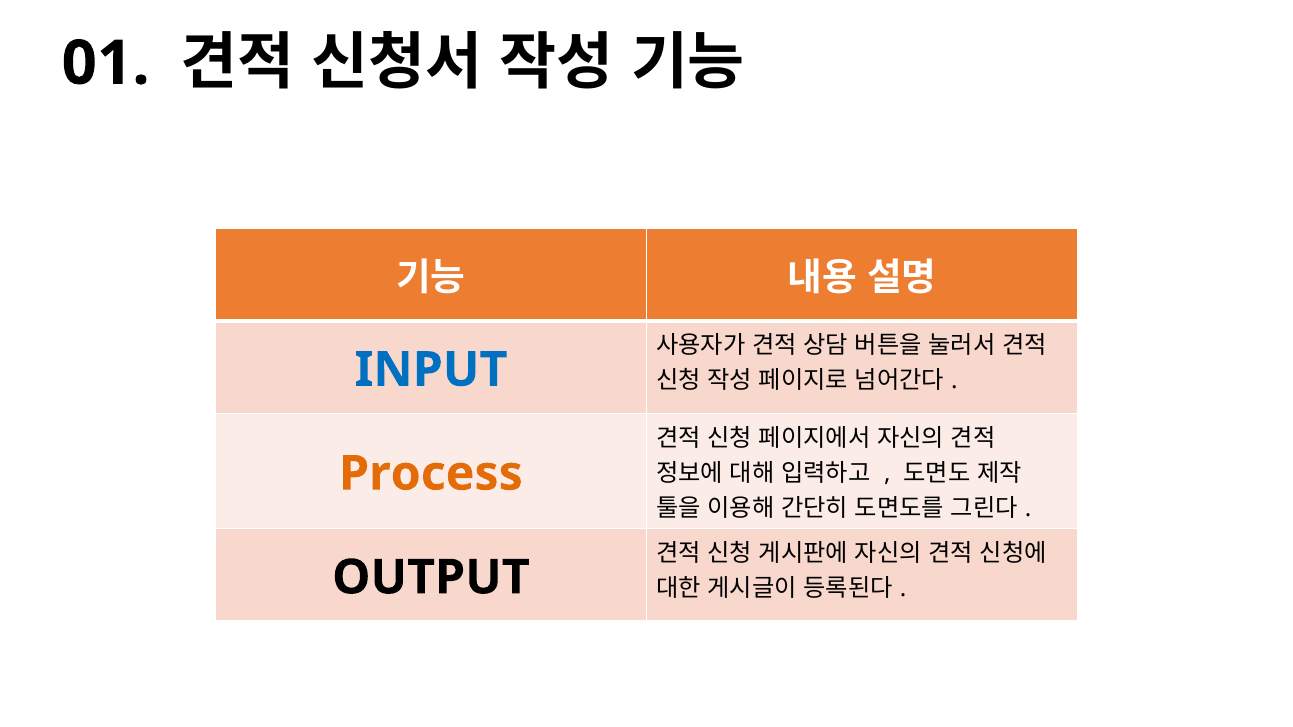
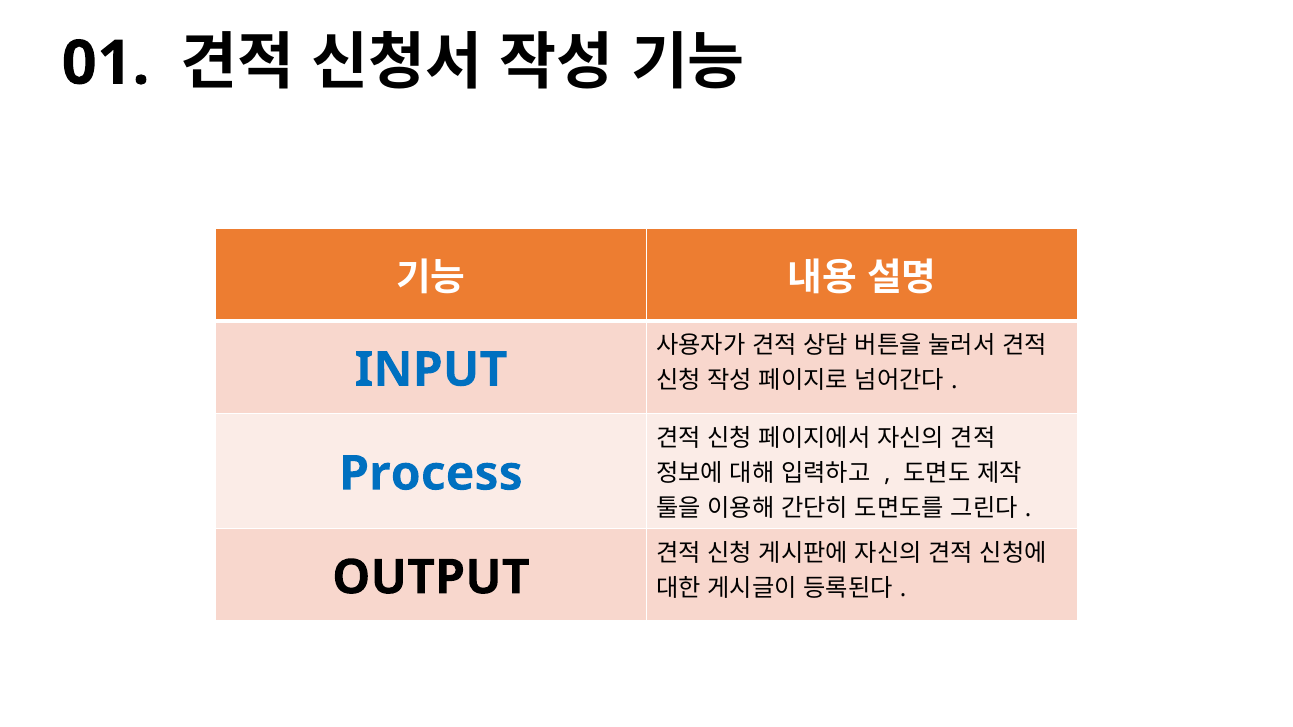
Process colour: orange -> blue
